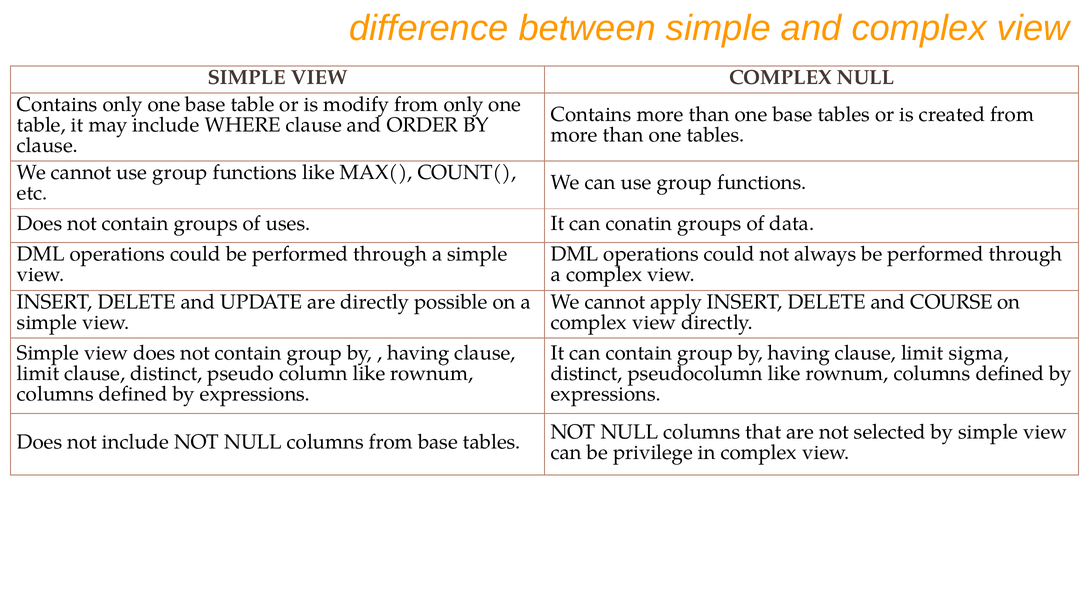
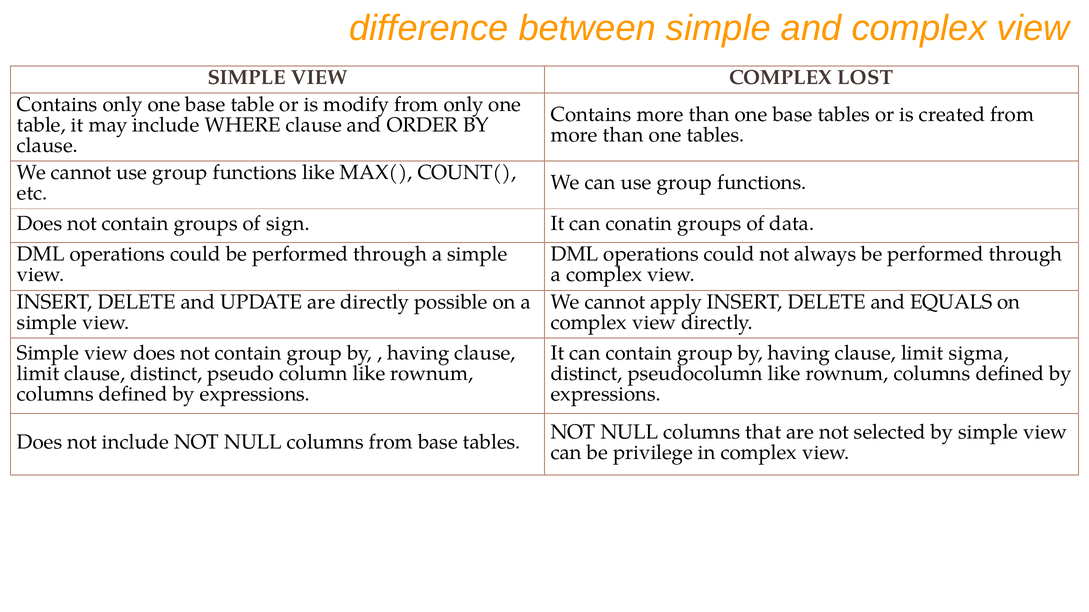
COMPLEX NULL: NULL -> LOST
uses: uses -> sign
COURSE: COURSE -> EQUALS
